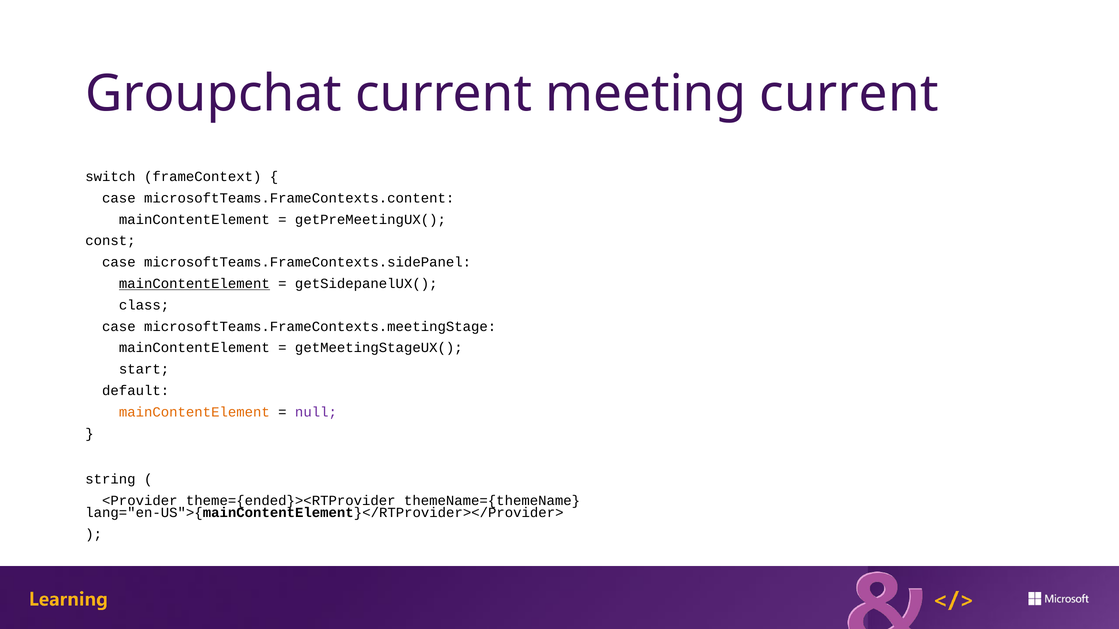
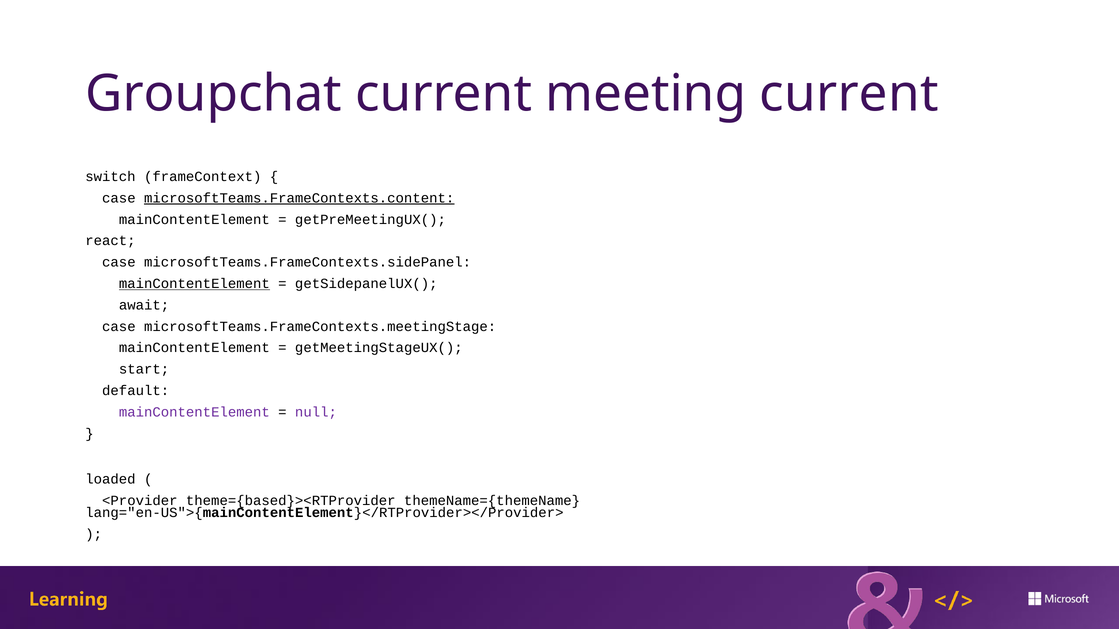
microsoftTeams.FrameContexts.content underline: none -> present
const: const -> react
class: class -> await
mainContentElement at (194, 412) colour: orange -> purple
string: string -> loaded
theme={ended}><RTProvider: theme={ended}><RTProvider -> theme={based}><RTProvider
